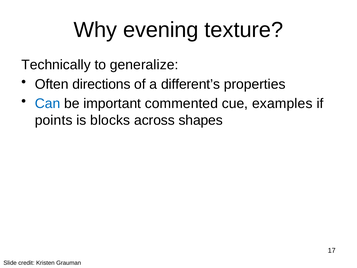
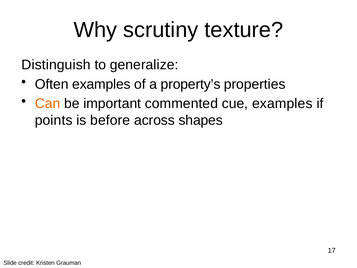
evening: evening -> scrutiny
Technically: Technically -> Distinguish
Often directions: directions -> examples
different’s: different’s -> property’s
Can colour: blue -> orange
blocks: blocks -> before
